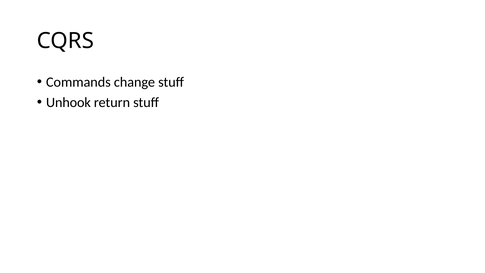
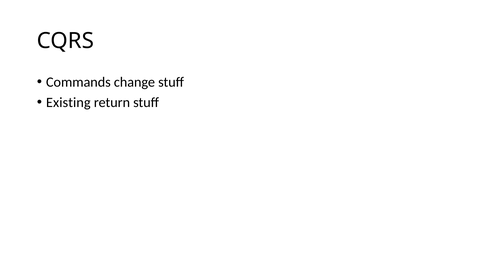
Unhook: Unhook -> Existing
